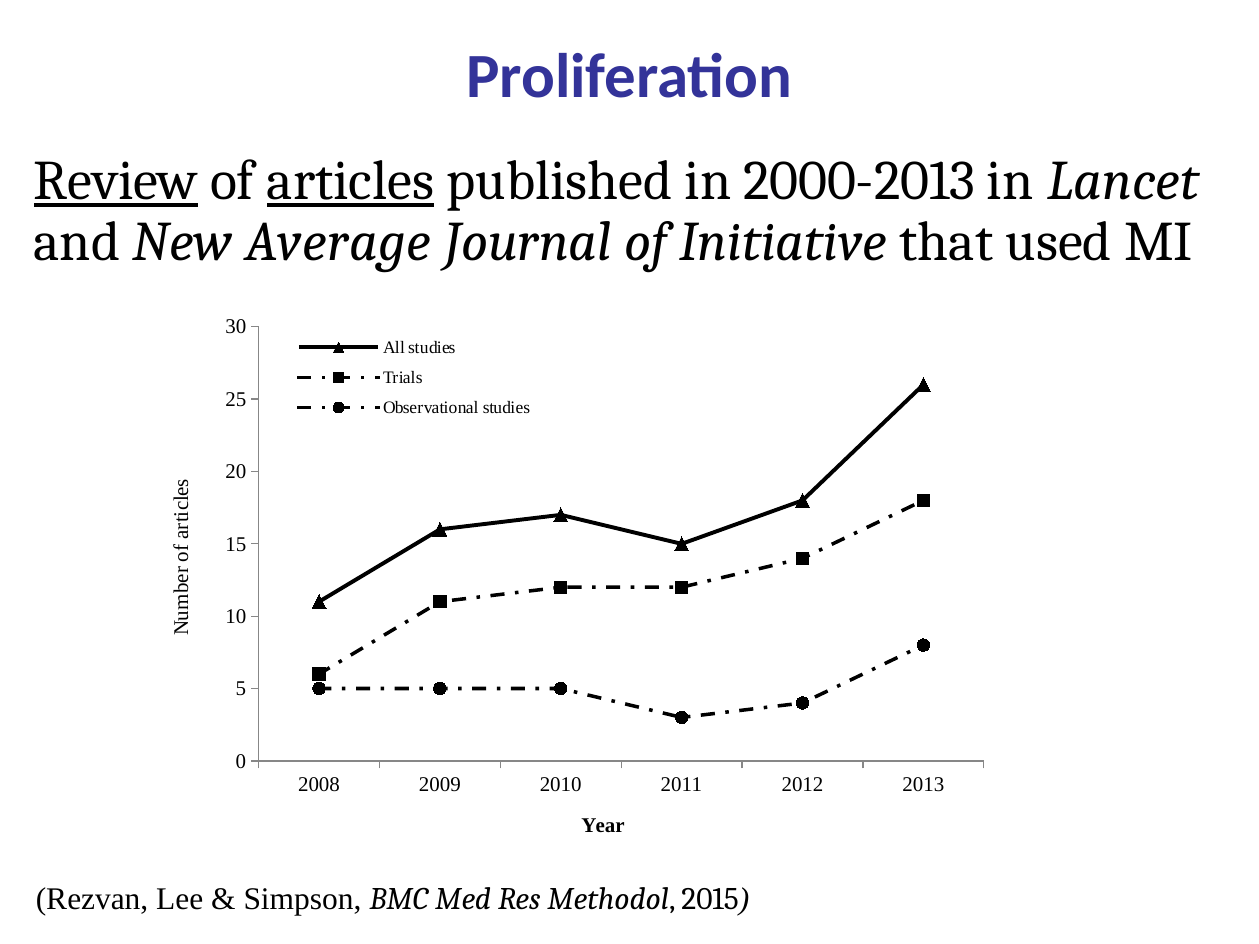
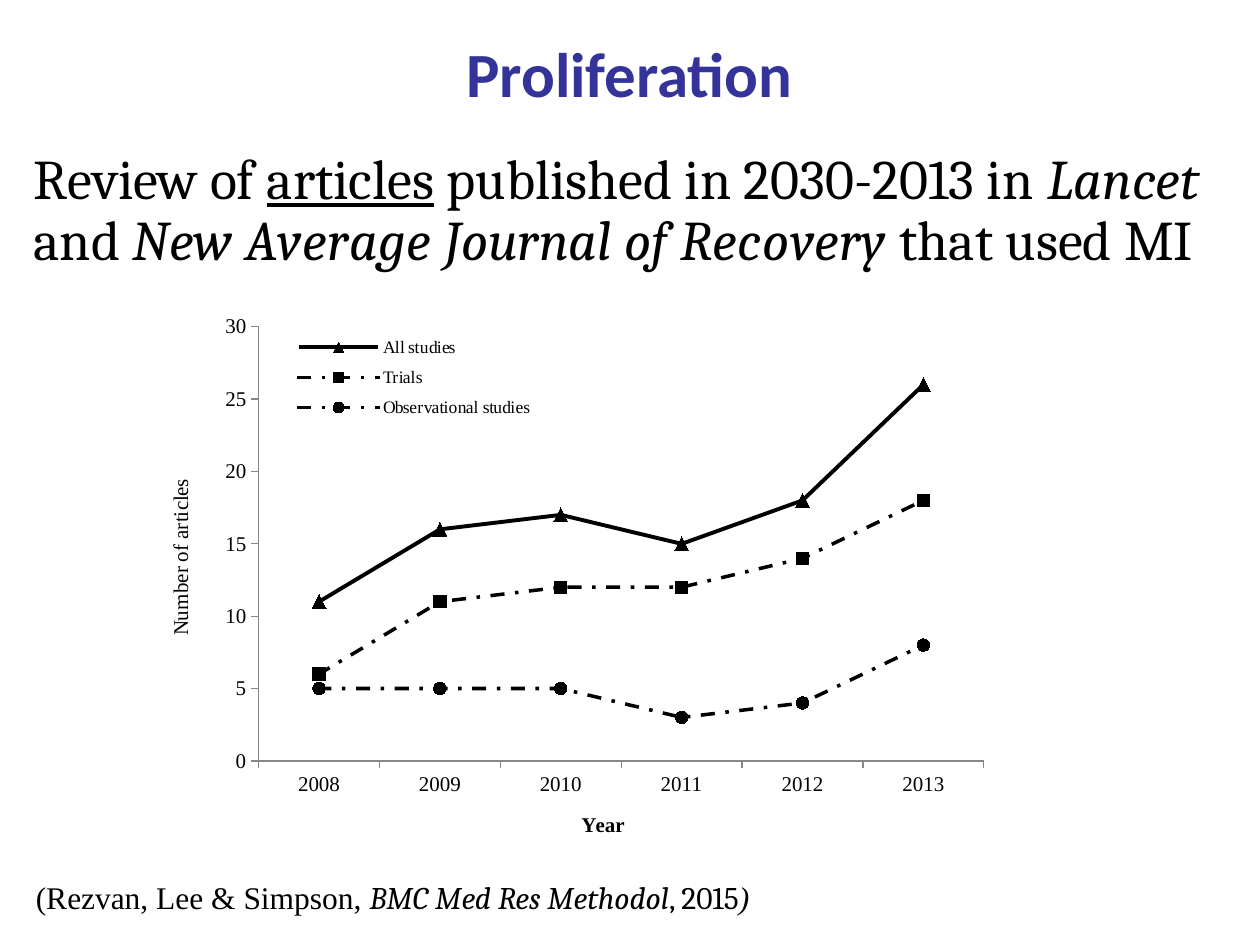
Review underline: present -> none
2000-2013: 2000-2013 -> 2030-2013
Initiative: Initiative -> Recovery
